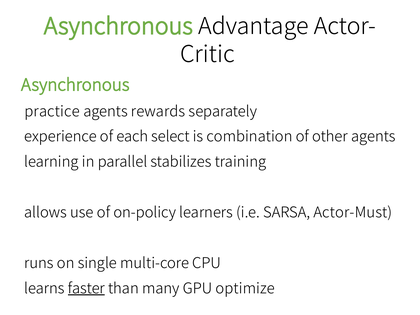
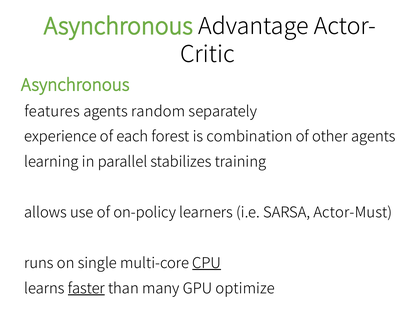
practice: practice -> features
rewards: rewards -> random
select: select -> forest
CPU underline: none -> present
